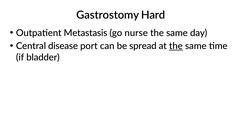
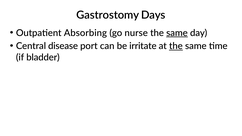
Hard: Hard -> Days
Metastasis: Metastasis -> Absorbing
same at (177, 33) underline: none -> present
spread: spread -> irritate
